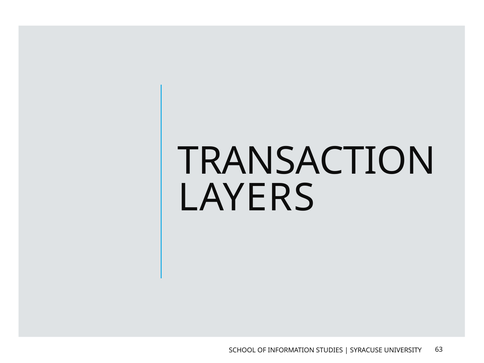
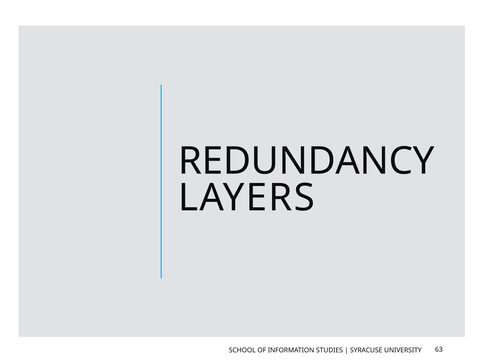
TRANSACTION: TRANSACTION -> REDUNDANCY
